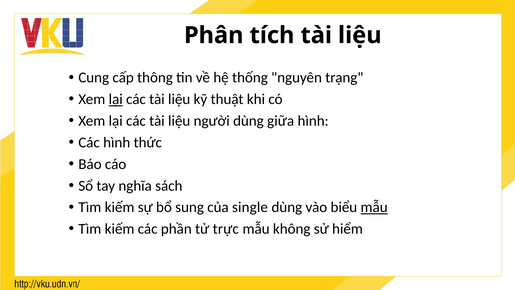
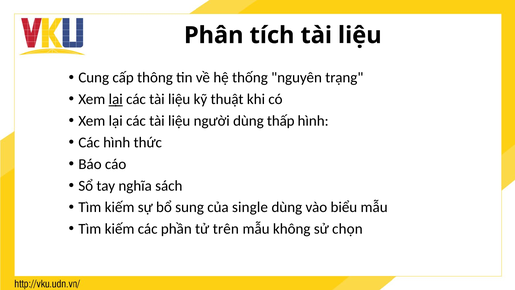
giữa: giữa -> thấp
mẫu at (374, 207) underline: present -> none
trực: trực -> trên
hiểm: hiểm -> chọn
